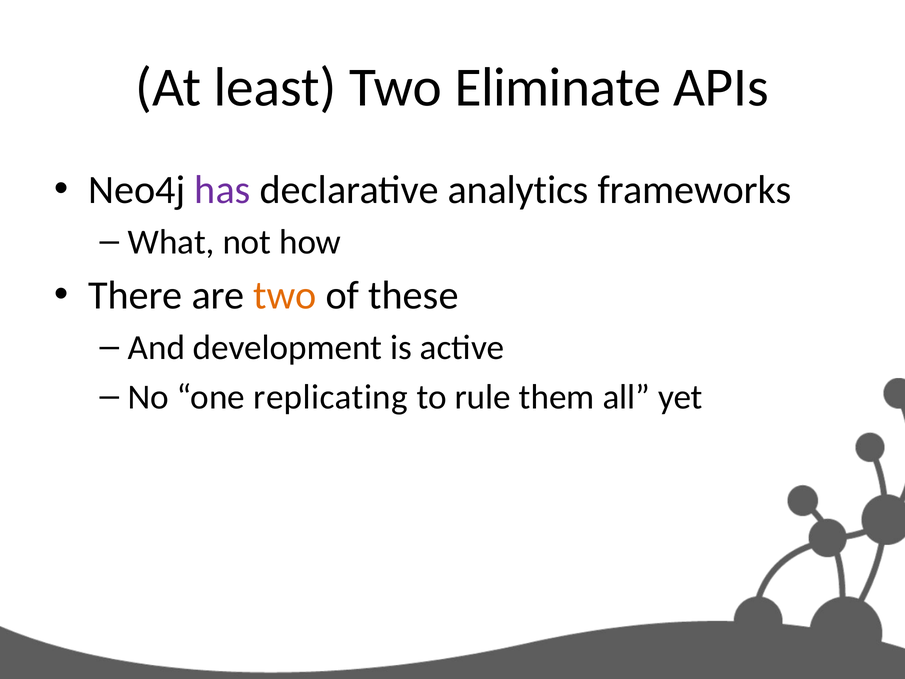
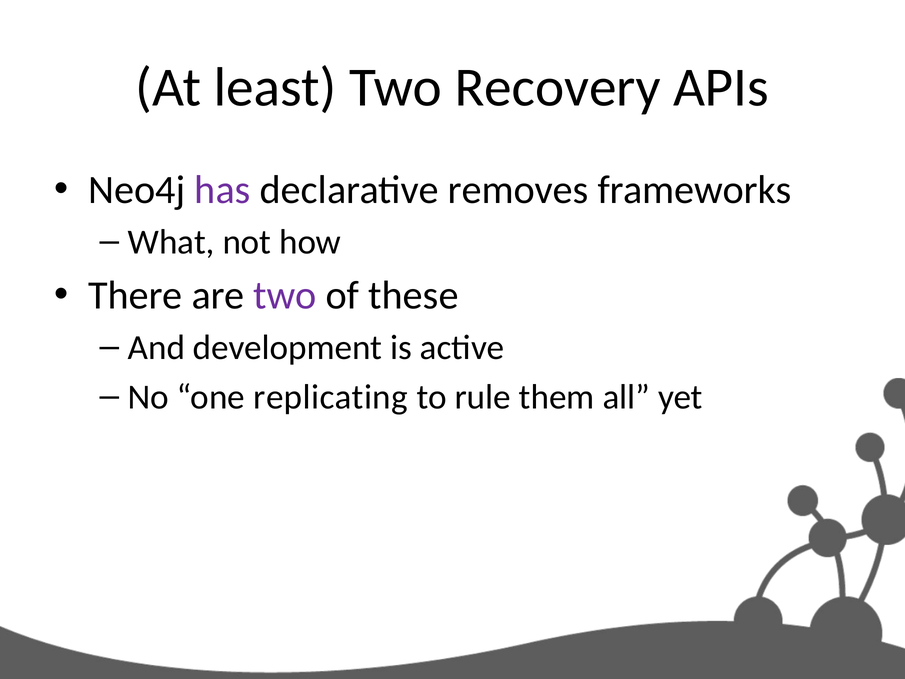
Eliminate: Eliminate -> Recovery
analytics: analytics -> removes
two at (285, 295) colour: orange -> purple
